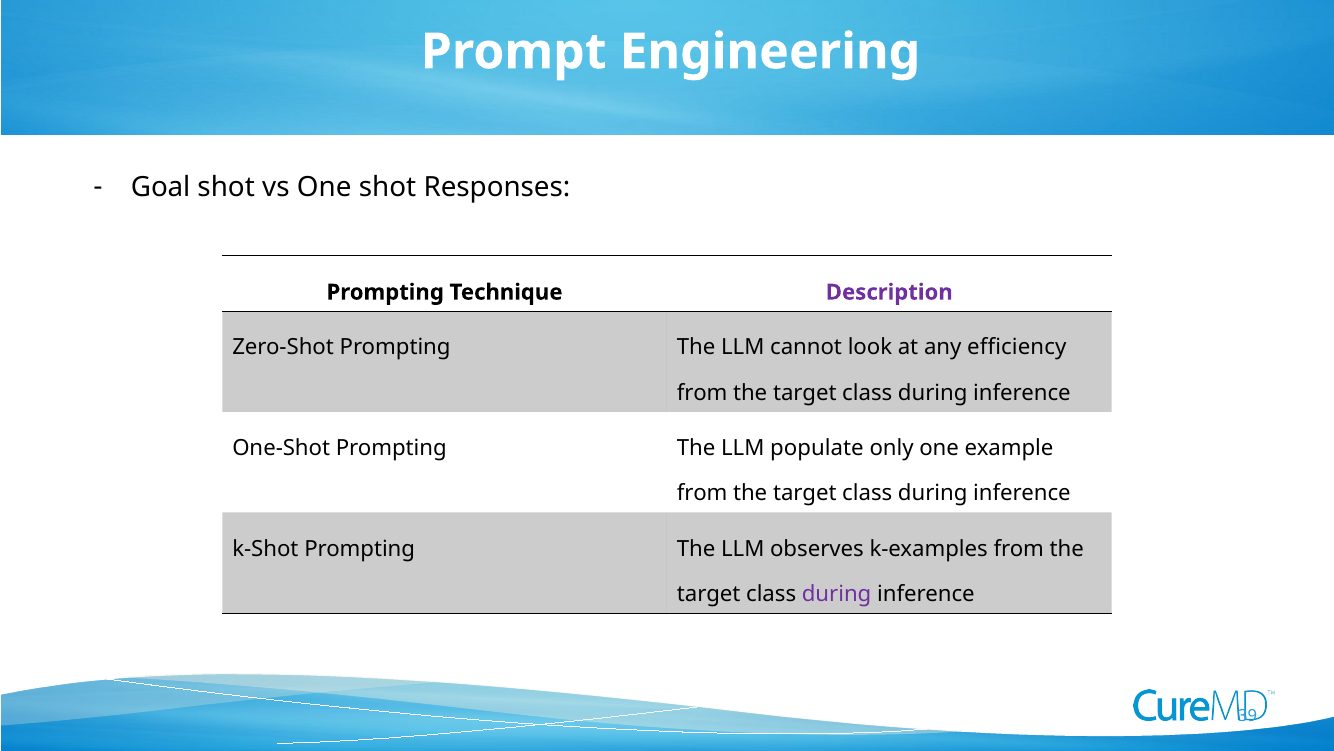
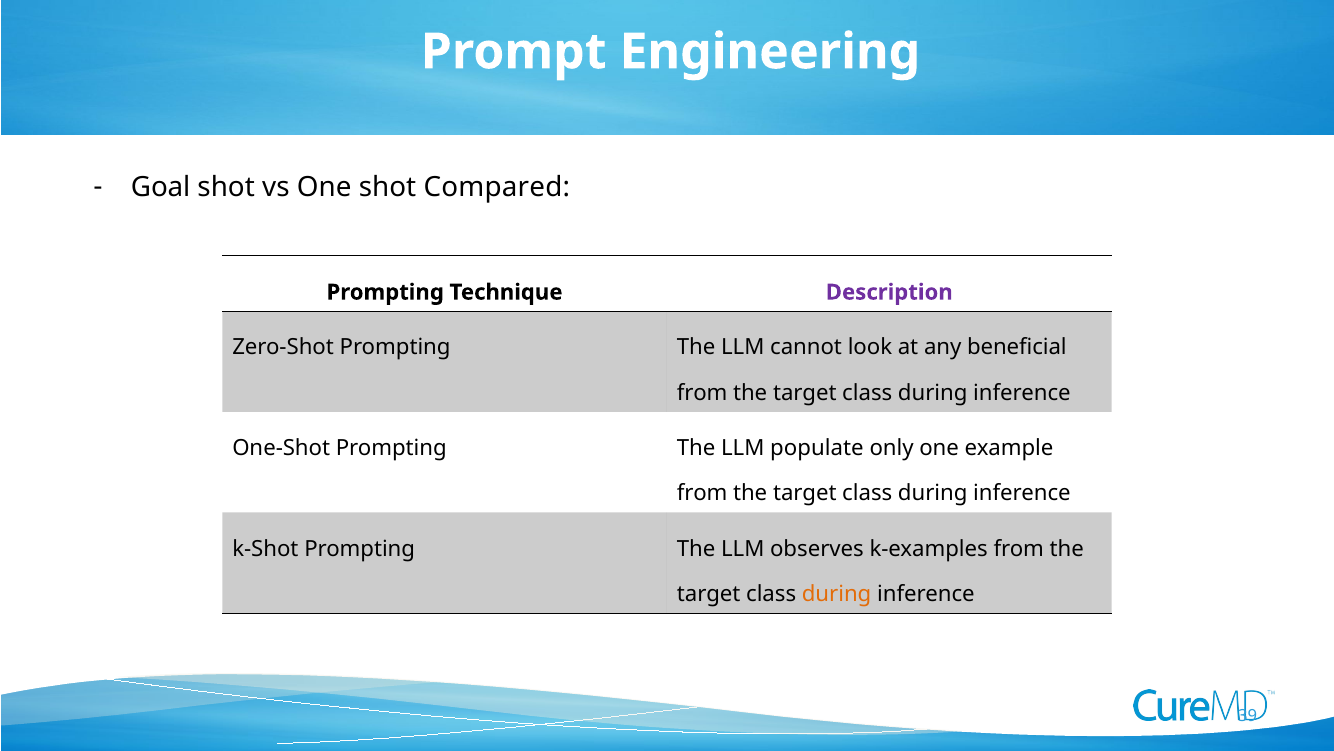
Responses: Responses -> Compared
efficiency: efficiency -> beneficial
during at (837, 594) colour: purple -> orange
